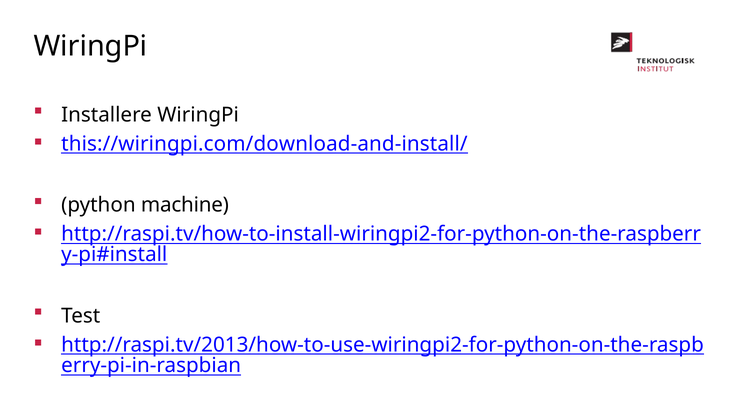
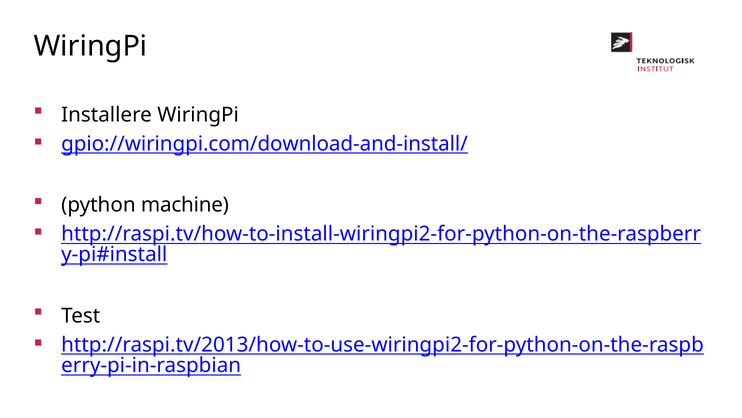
this://wiringpi.com/download-and-install/: this://wiringpi.com/download-and-install/ -> gpio://wiringpi.com/download-and-install/
